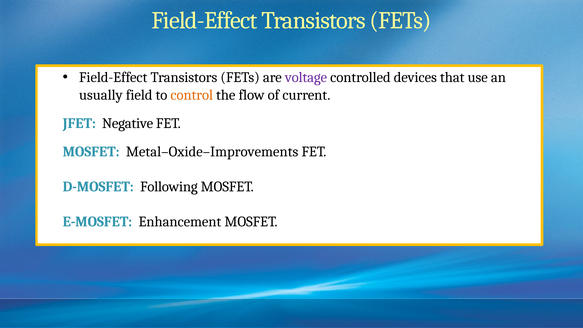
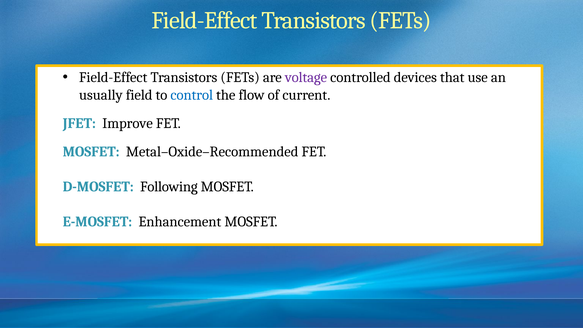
control colour: orange -> blue
Negative: Negative -> Improve
Metal–Oxide–Improvements: Metal–Oxide–Improvements -> Metal–Oxide–Recommended
